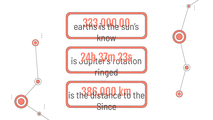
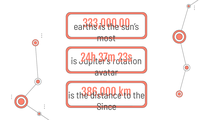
know: know -> most
ringed: ringed -> avatar
